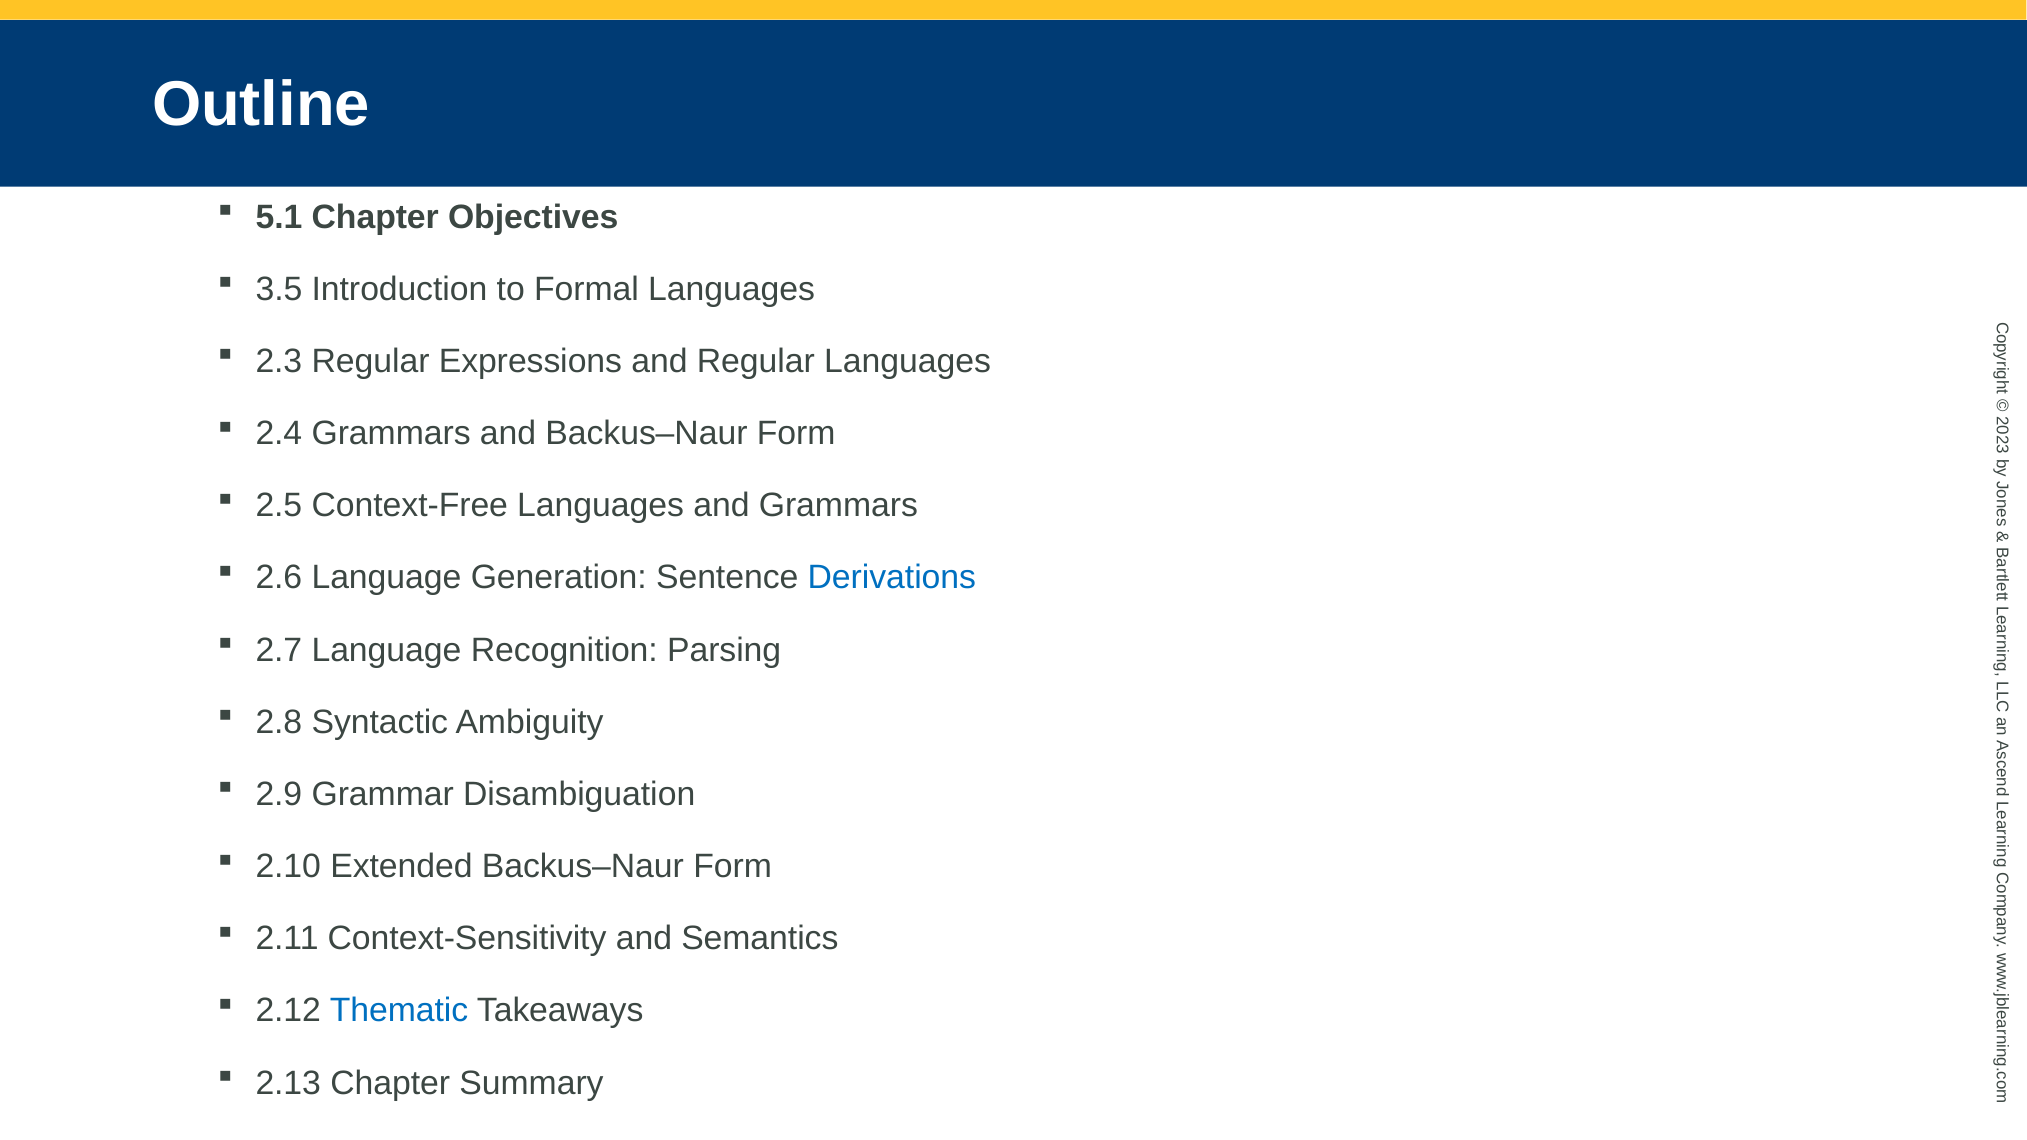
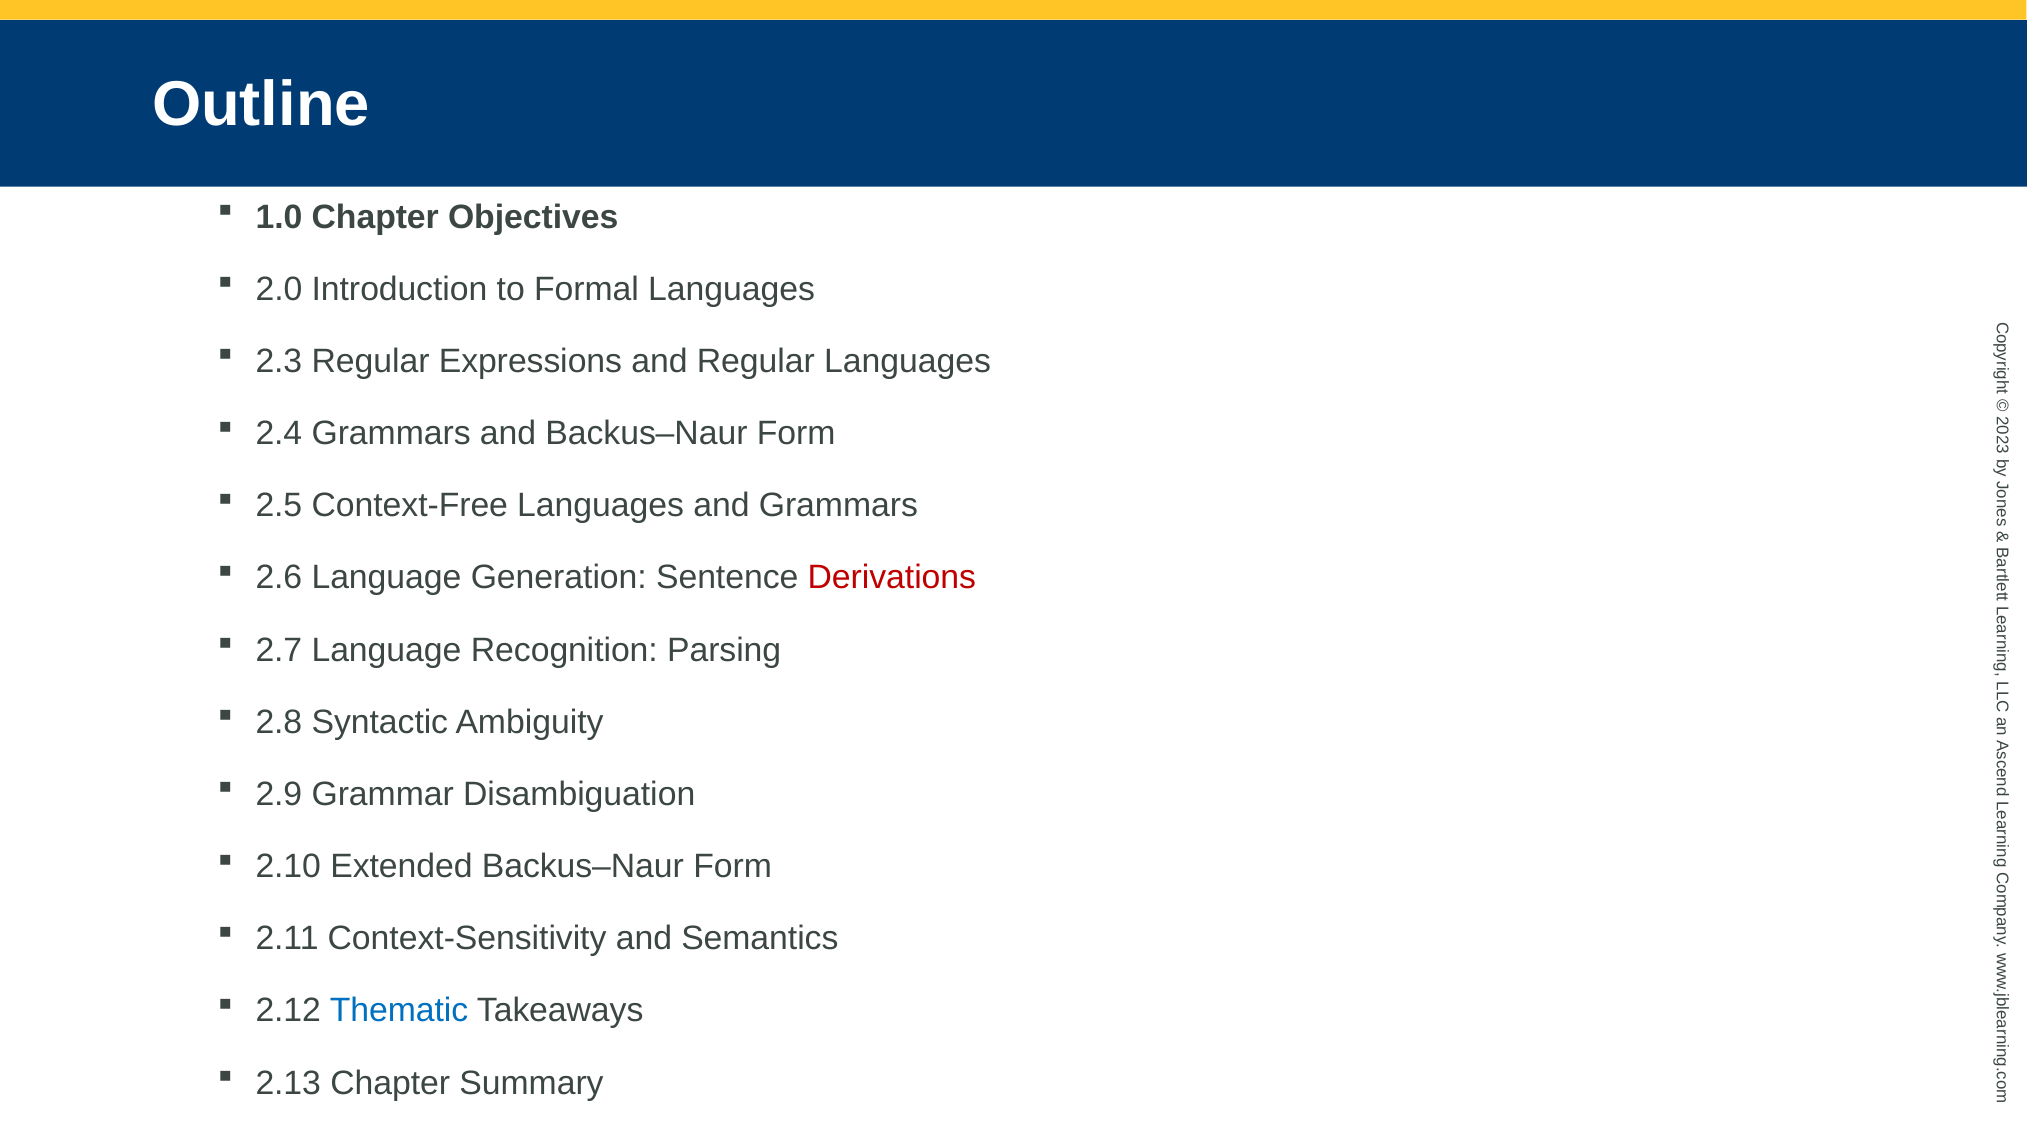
5.1: 5.1 -> 1.0
3.5: 3.5 -> 2.0
Derivations colour: blue -> red
